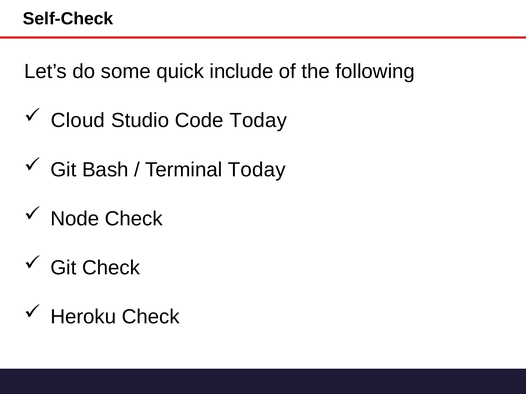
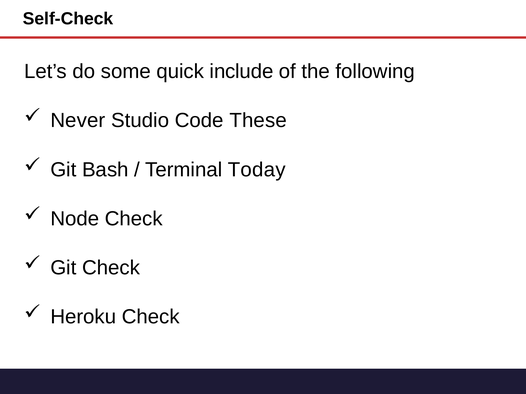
Cloud: Cloud -> Never
Code Today: Today -> These
